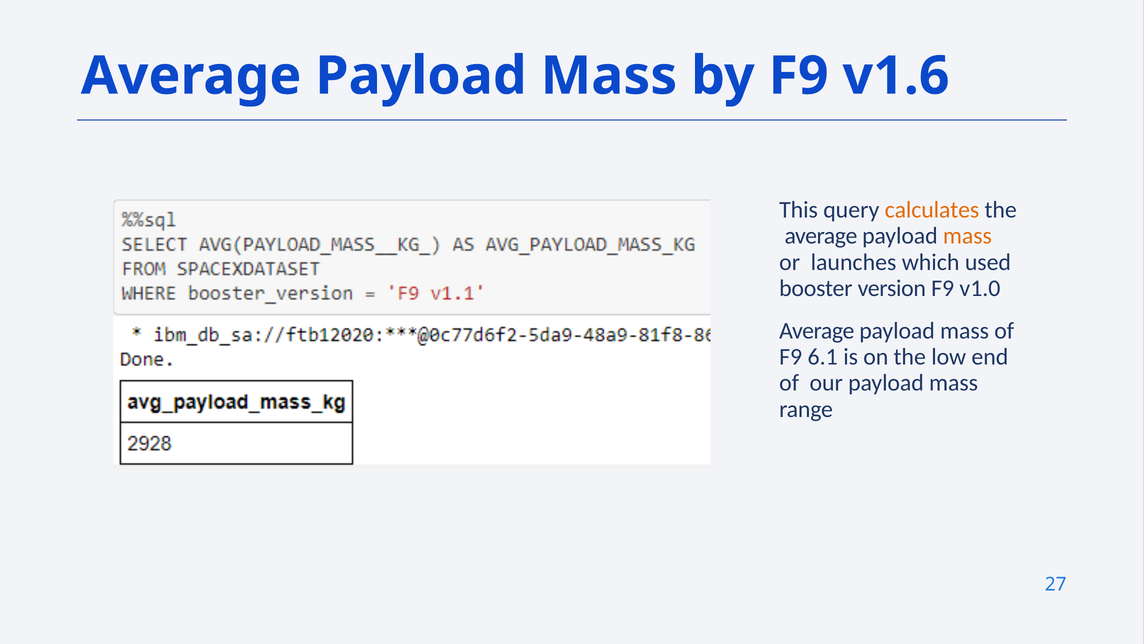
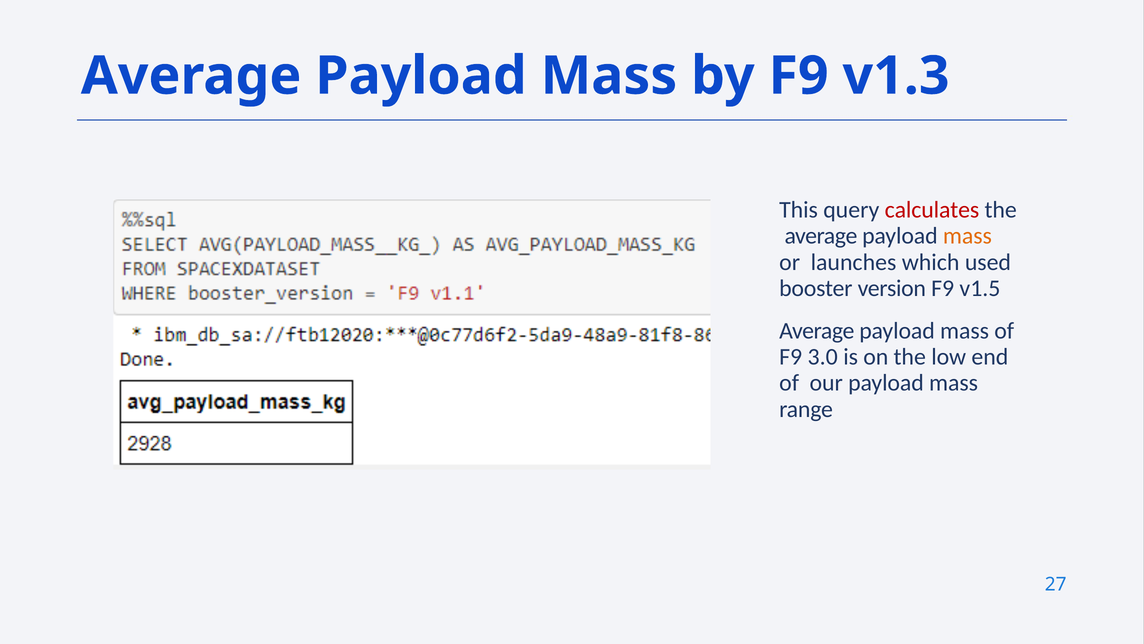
v1.6: v1.6 -> v1.3
calculates colour: orange -> red
v1.0: v1.0 -> v1.5
6.1: 6.1 -> 3.0
